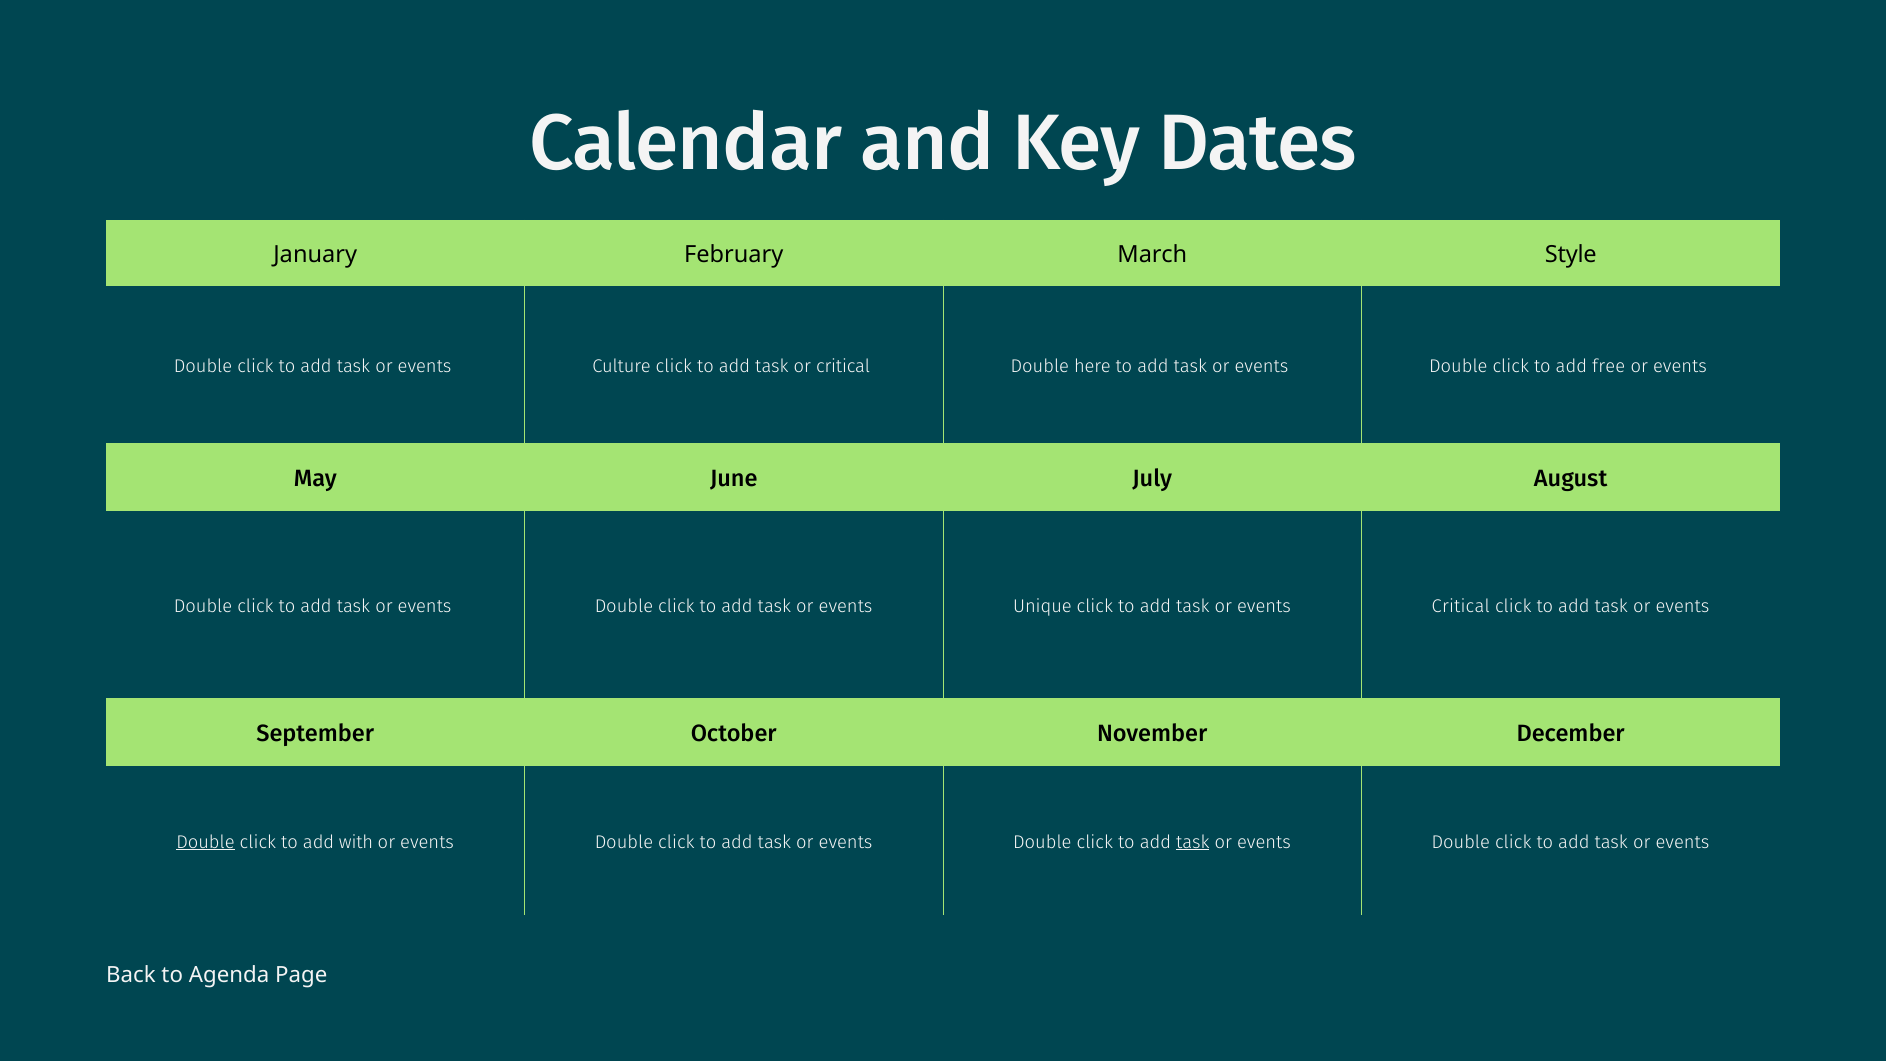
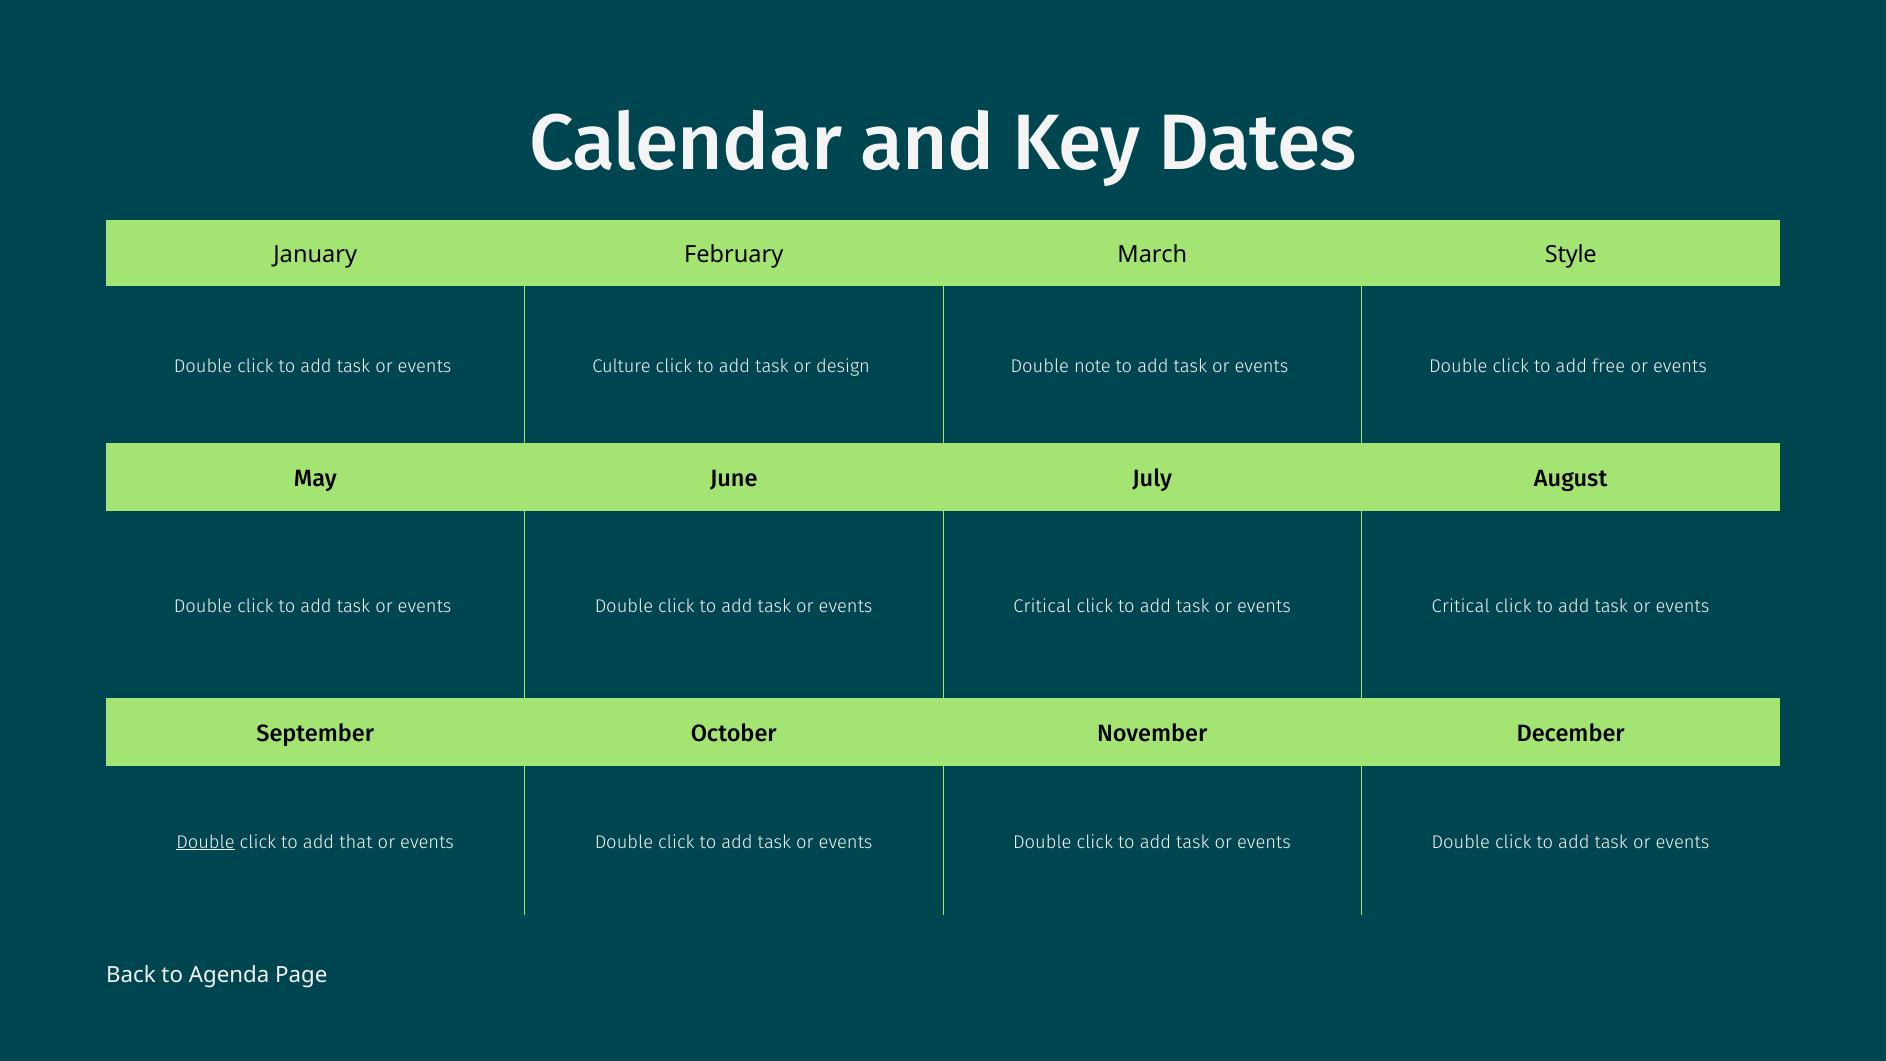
or critical: critical -> design
here: here -> note
Unique at (1042, 606): Unique -> Critical
with: with -> that
task at (1193, 842) underline: present -> none
